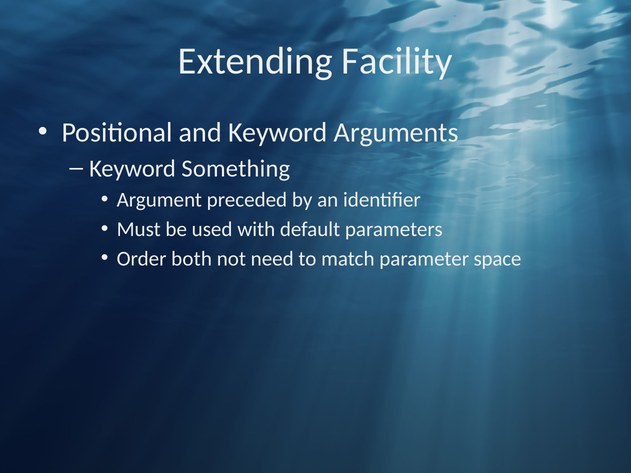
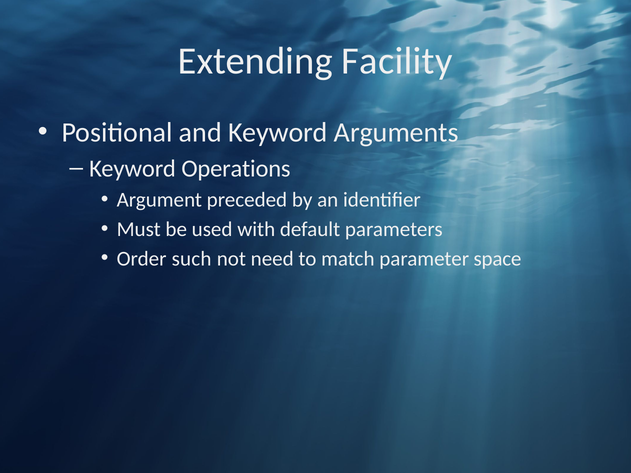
Something: Something -> Operations
both: both -> such
